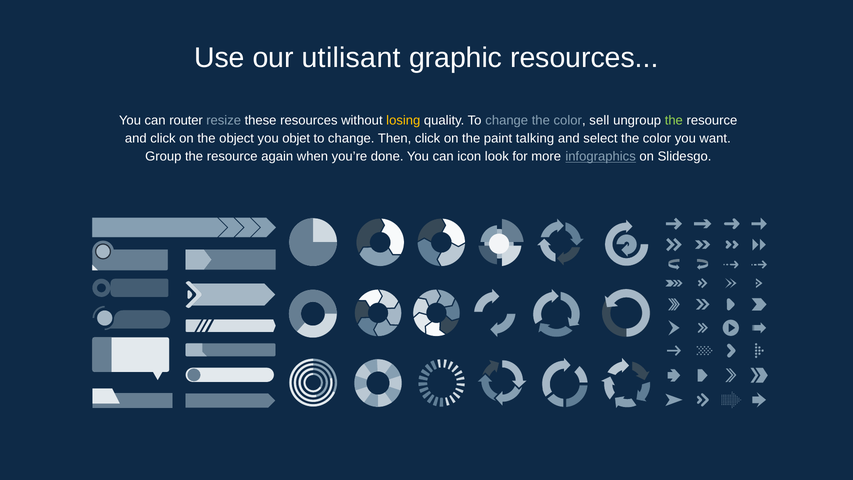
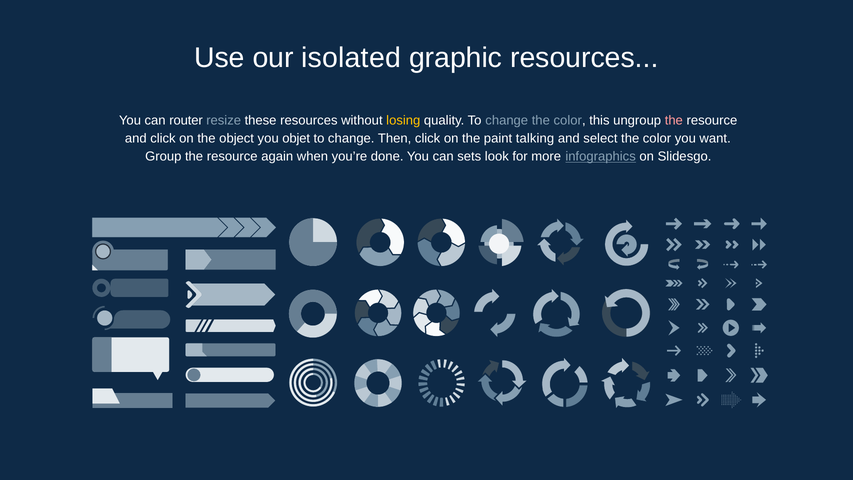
utilisant: utilisant -> isolated
sell: sell -> this
the at (674, 121) colour: light green -> pink
icon: icon -> sets
